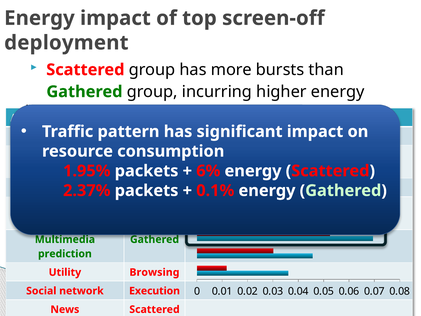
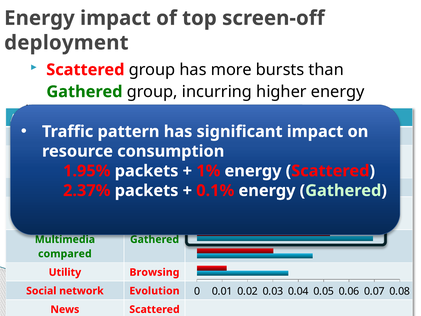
6%: 6% -> 1%
prediction: prediction -> compared
Execution: Execution -> Evolution
